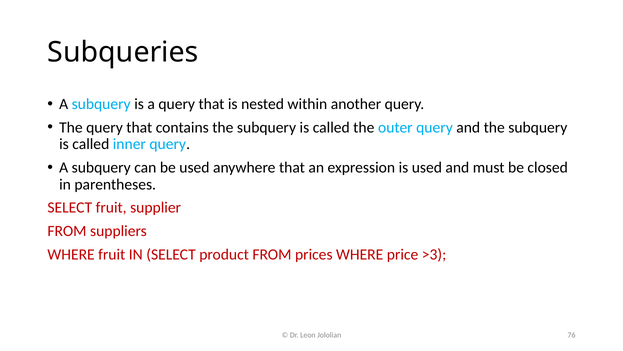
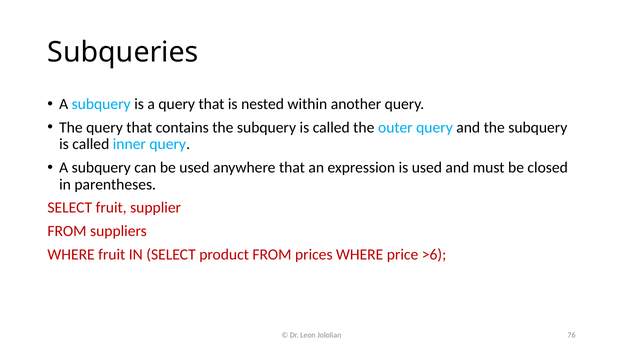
>3: >3 -> >6
